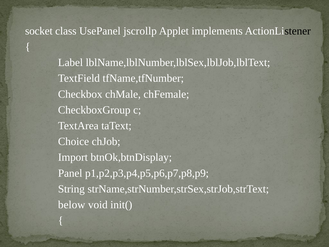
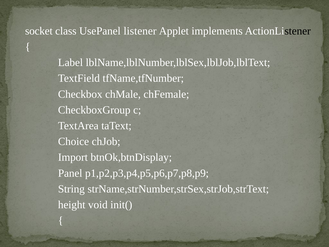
jscrollp: jscrollp -> listener
below: below -> height
